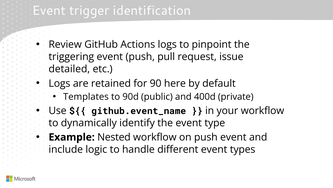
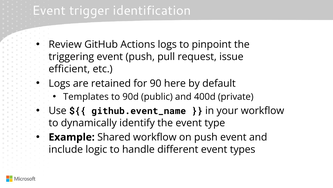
detailed: detailed -> efficient
Nested: Nested -> Shared
